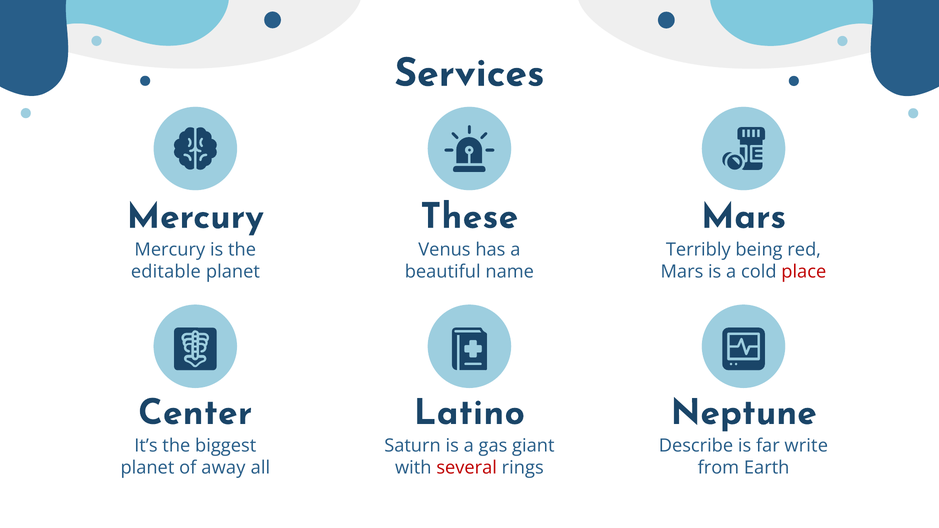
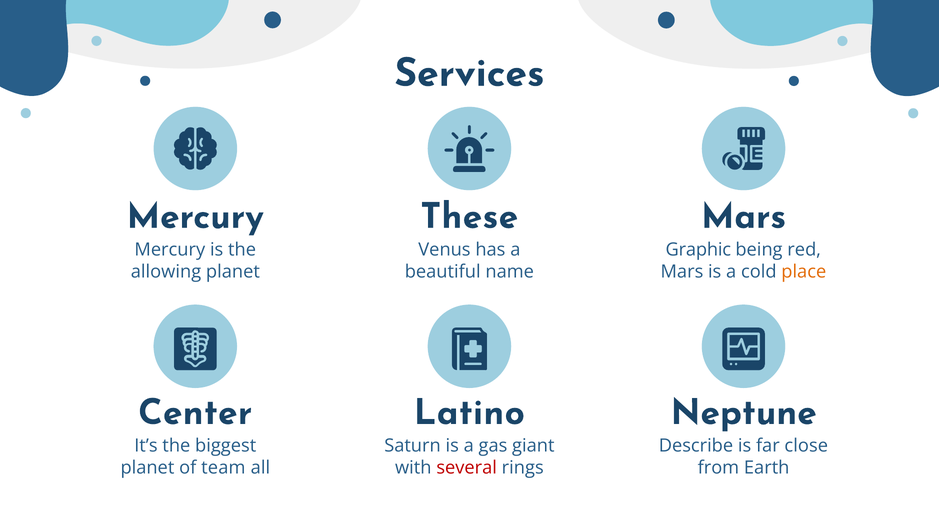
Terribly: Terribly -> Graphic
editable: editable -> allowing
place colour: red -> orange
write: write -> close
away: away -> team
